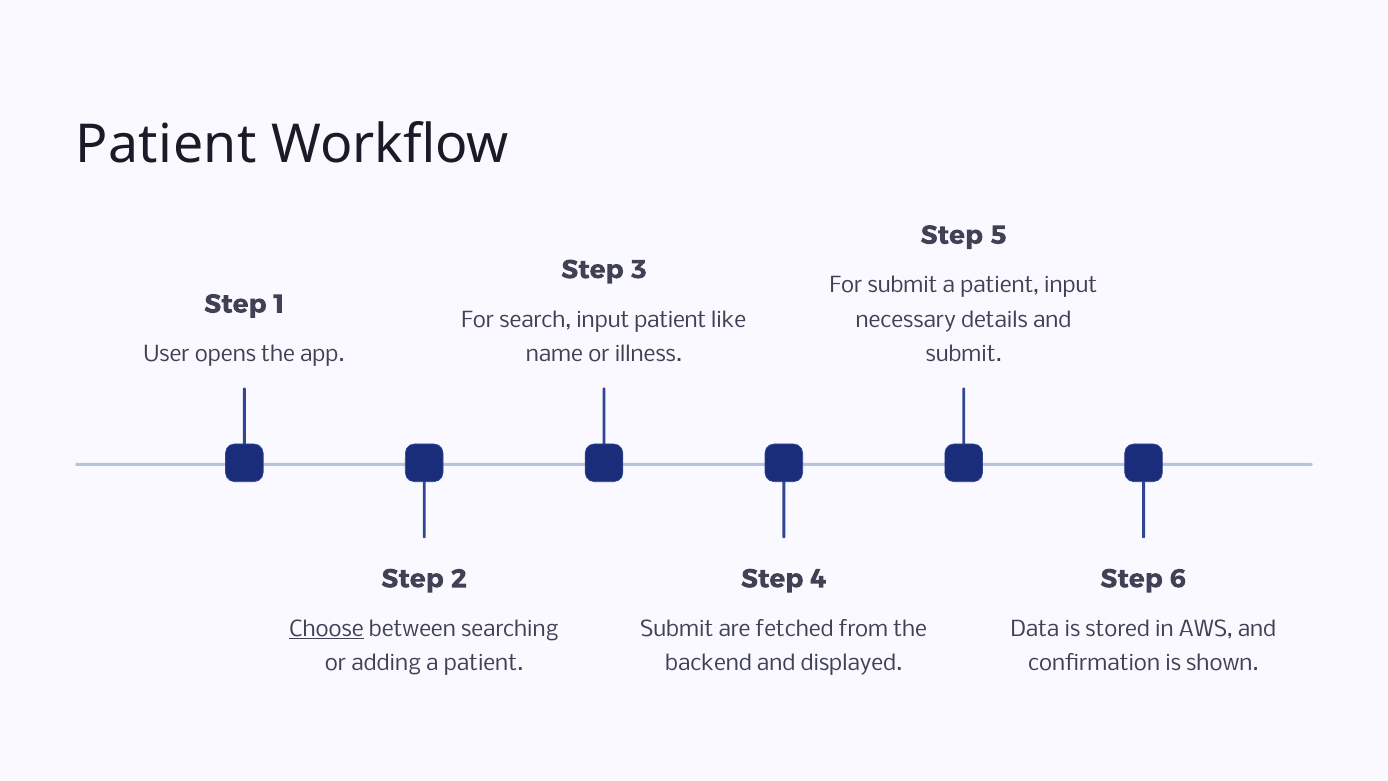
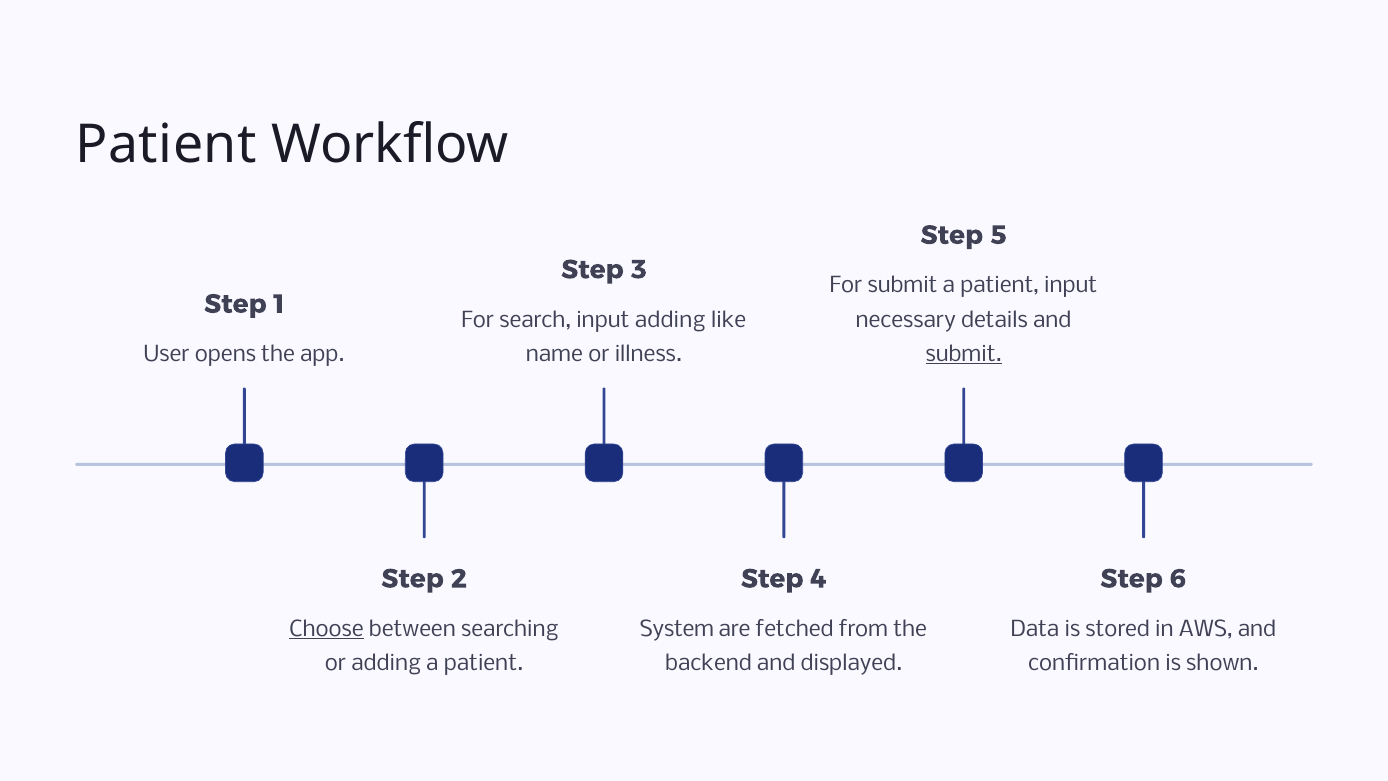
input patient: patient -> adding
submit at (964, 354) underline: none -> present
Submit at (677, 629): Submit -> System
